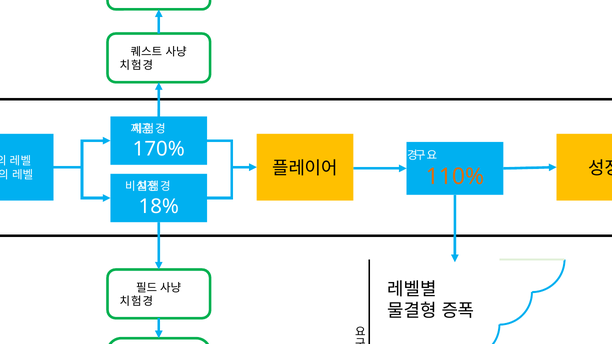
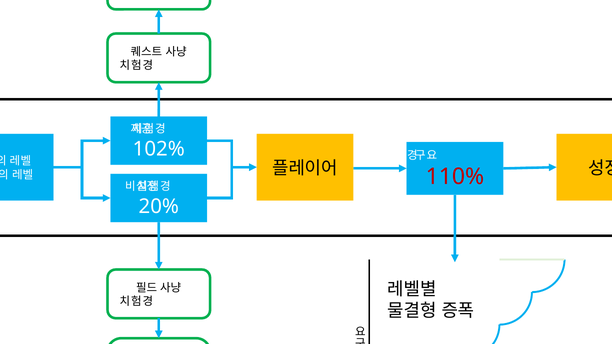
170%: 170% -> 102%
110% colour: orange -> red
18%: 18% -> 20%
